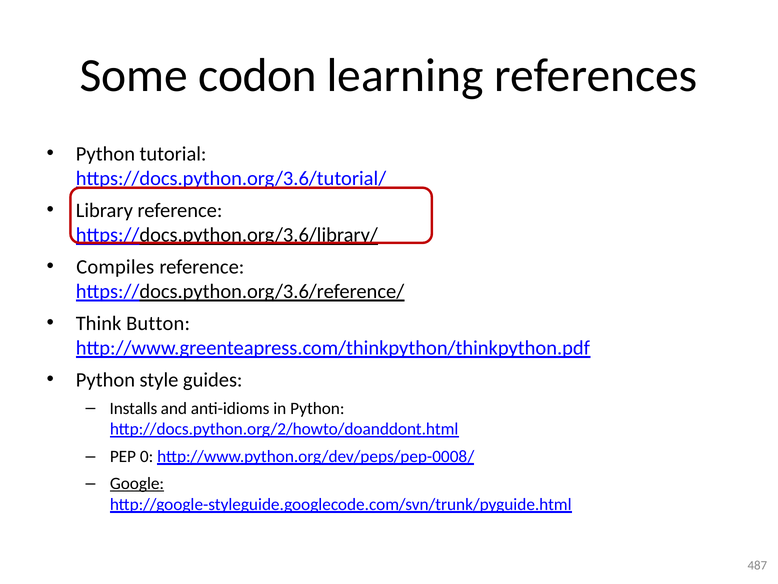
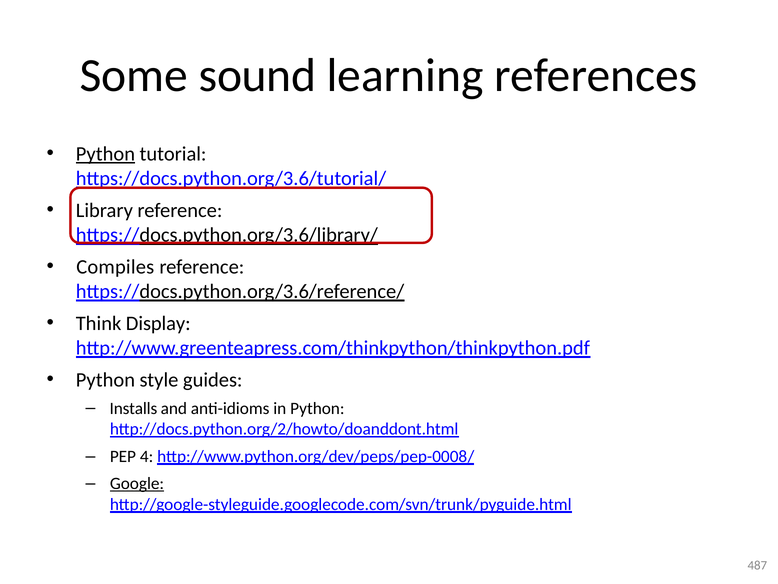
codon: codon -> sound
Python at (105, 154) underline: none -> present
Button: Button -> Display
0: 0 -> 4
